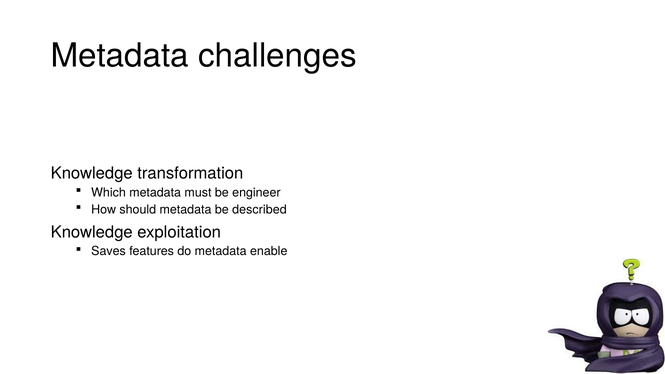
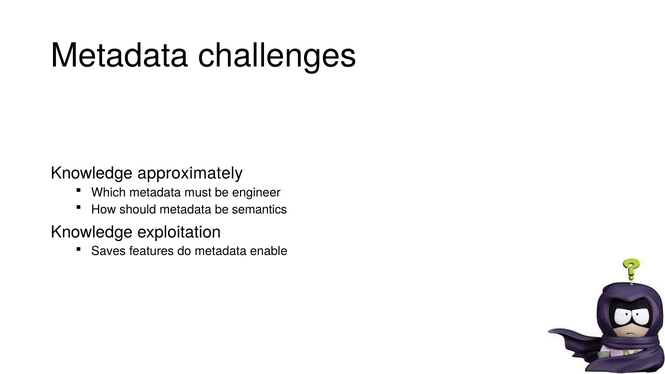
transformation: transformation -> approximately
described: described -> semantics
